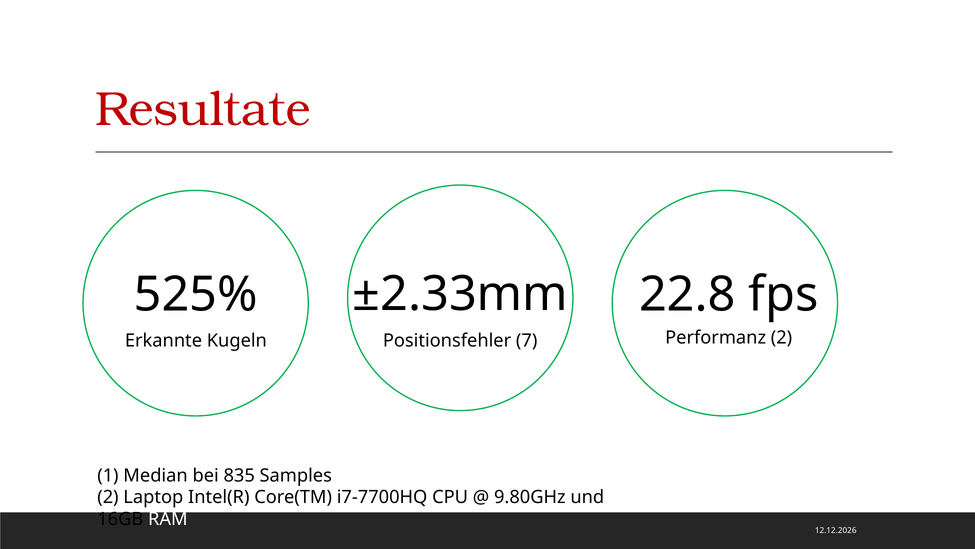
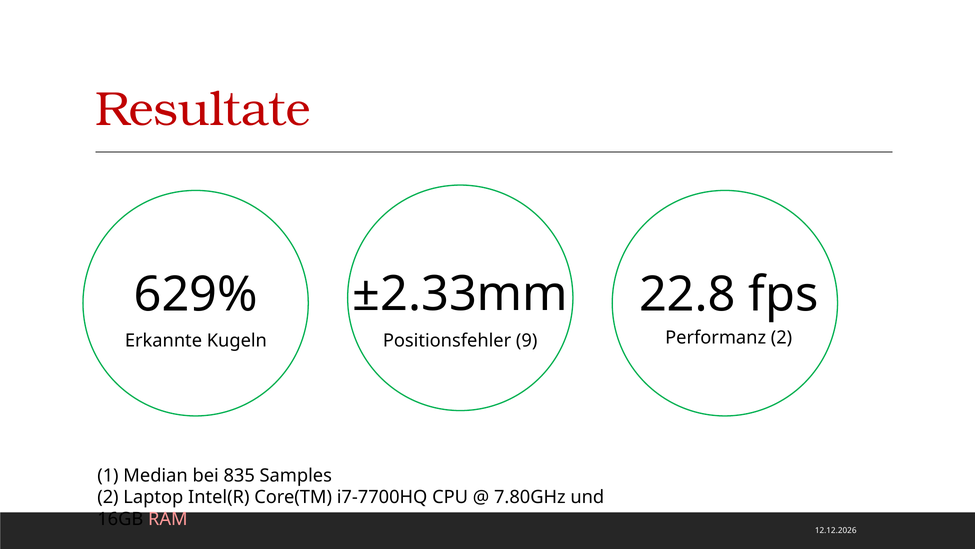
525%: 525% -> 629%
7: 7 -> 9
9.80GHz: 9.80GHz -> 7.80GHz
RAM colour: white -> pink
